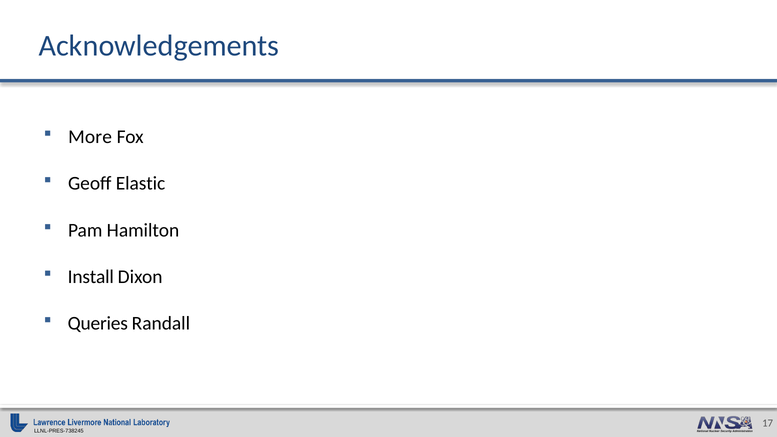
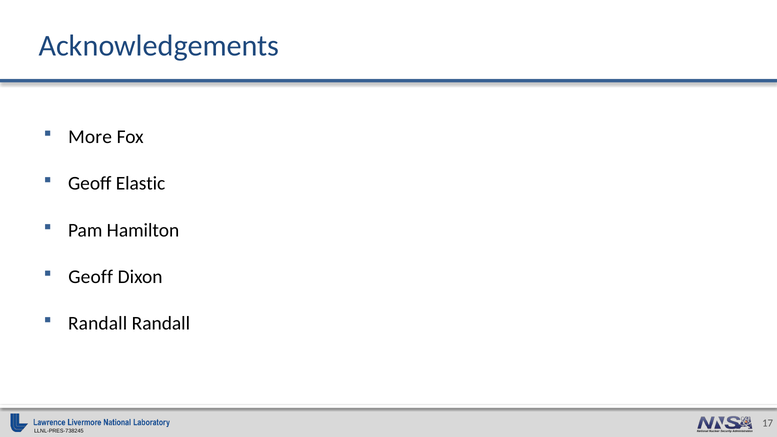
Install at (91, 277): Install -> Geoff
Queries at (98, 323): Queries -> Randall
